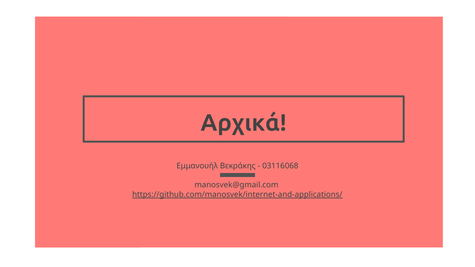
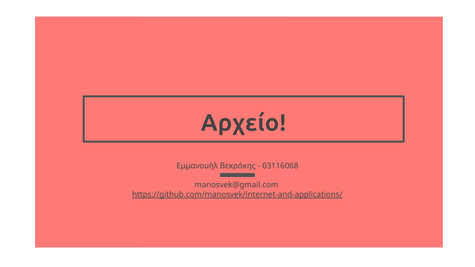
Αρχικά: Αρχικά -> Αρχείο
